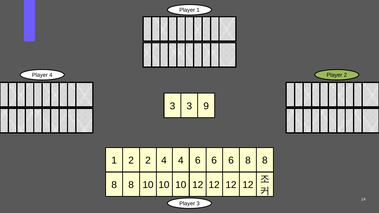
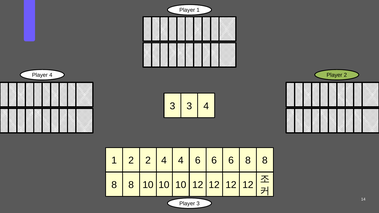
3 9: 9 -> 4
